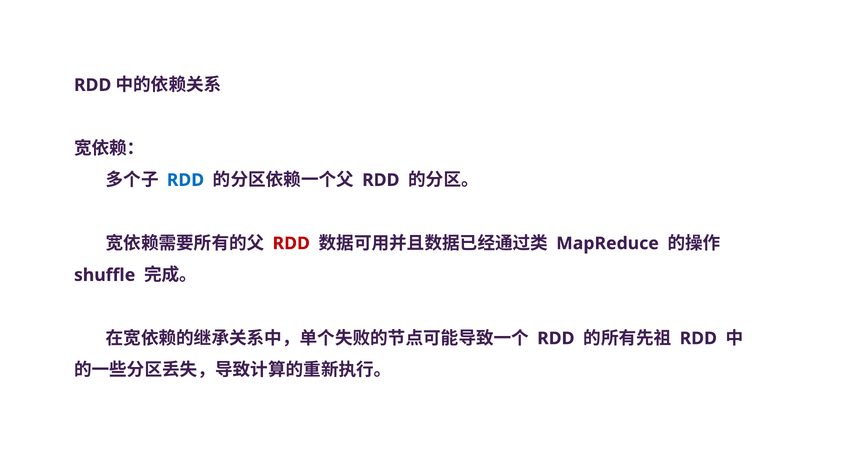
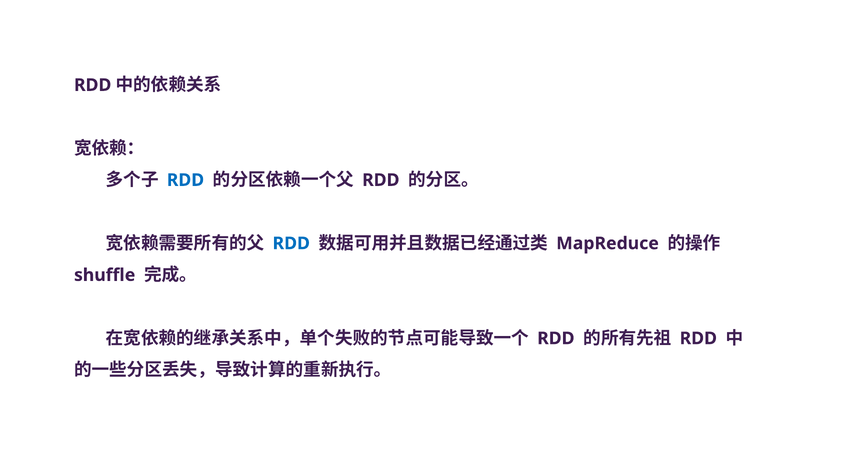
RDD at (291, 244) colour: red -> blue
